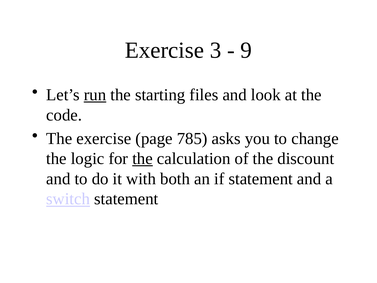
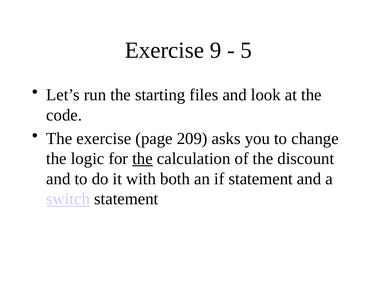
3: 3 -> 9
9: 9 -> 5
run underline: present -> none
785: 785 -> 209
